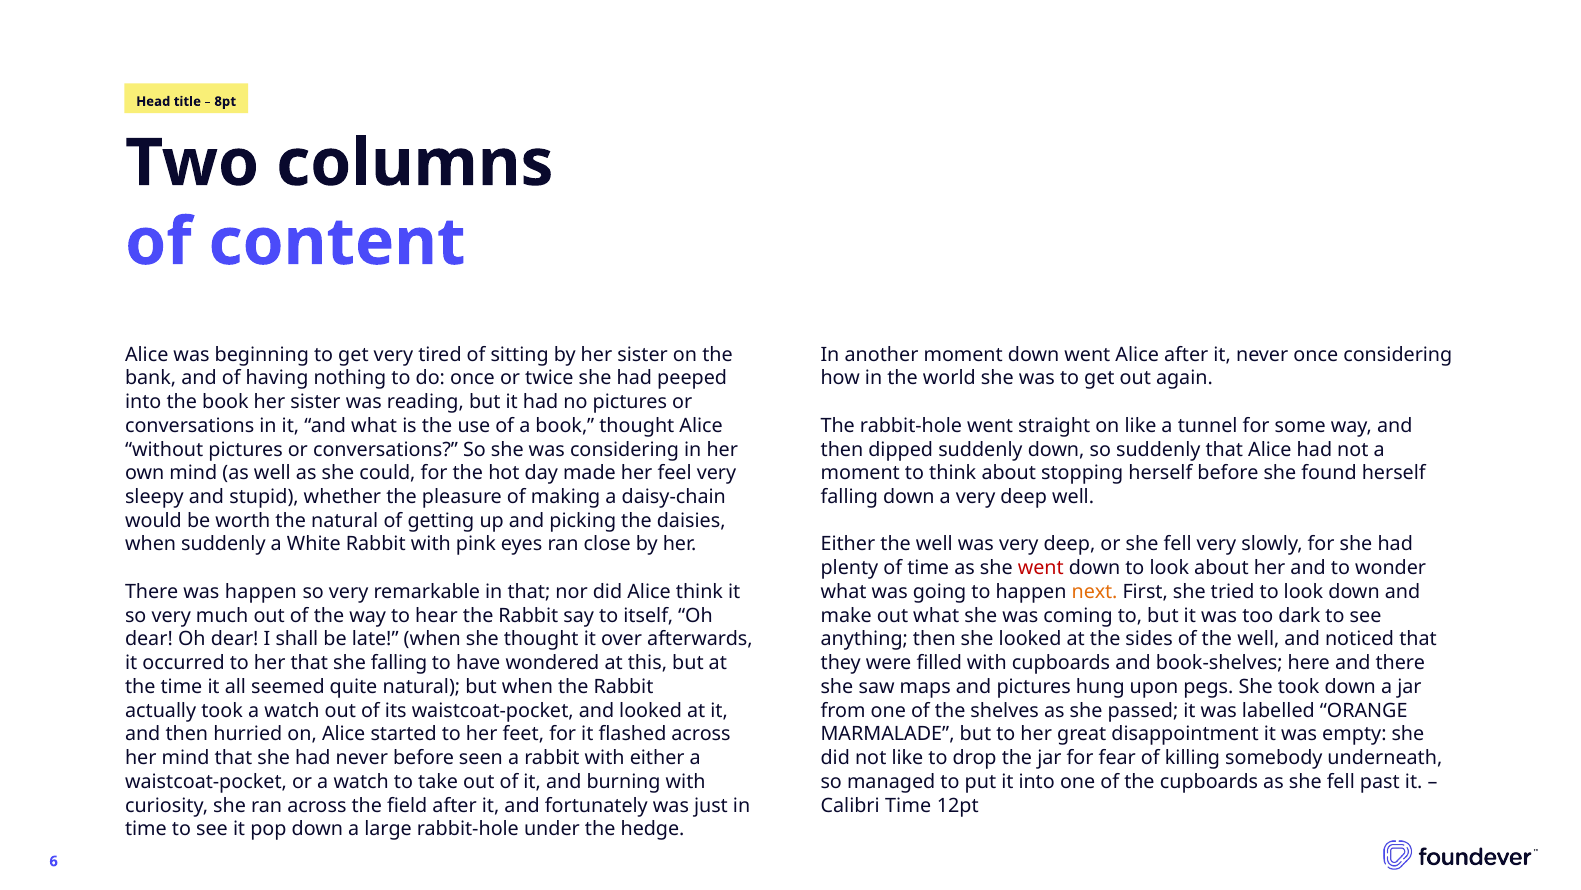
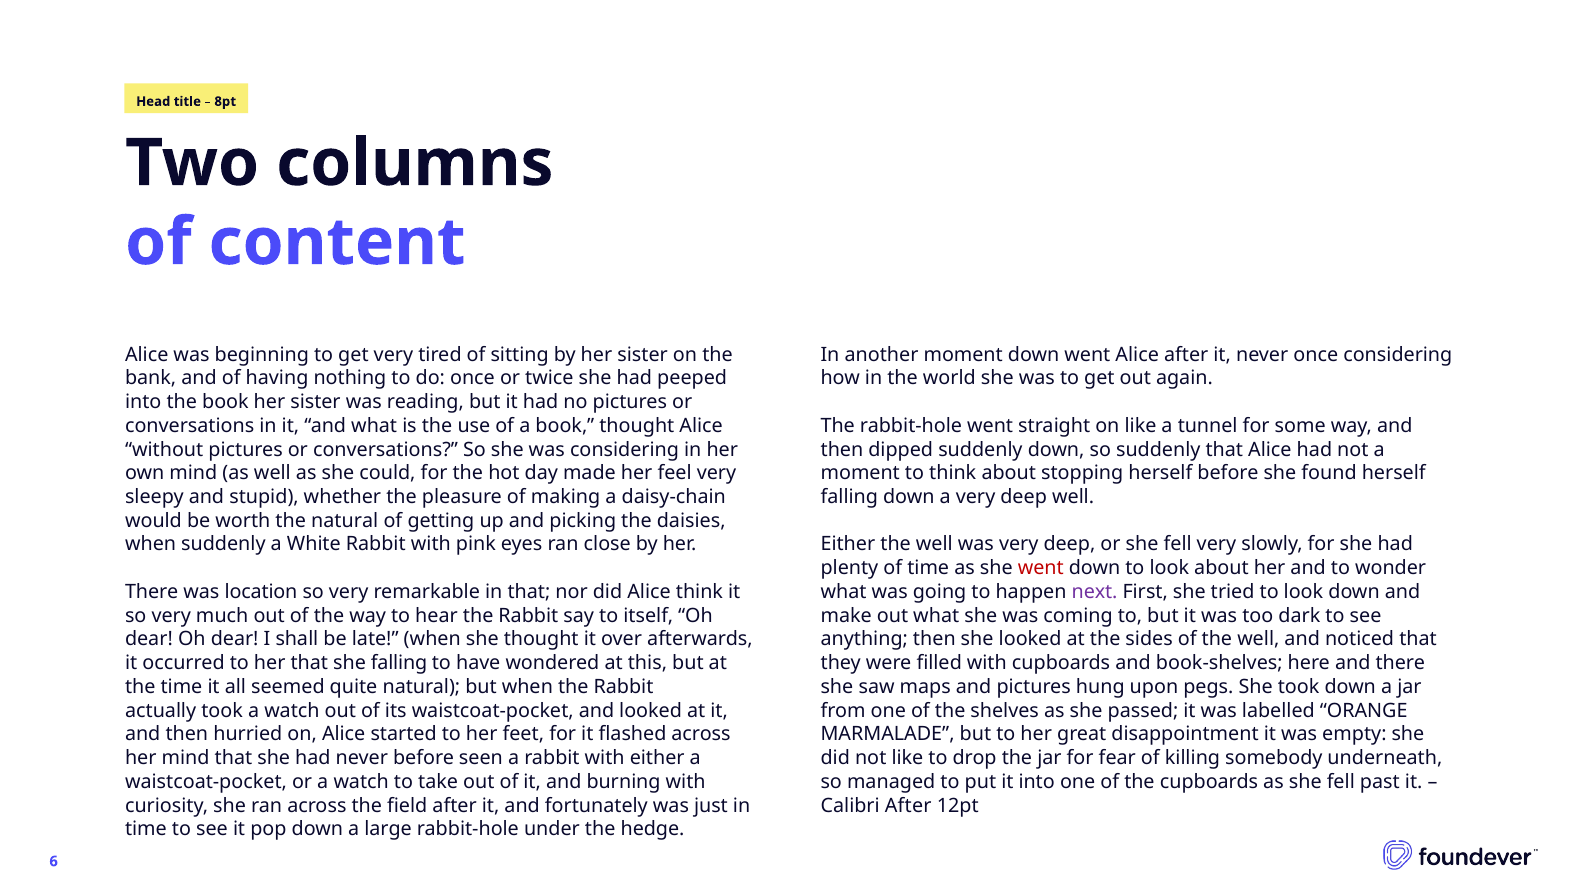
was happen: happen -> location
next colour: orange -> purple
Calibri Time: Time -> After
